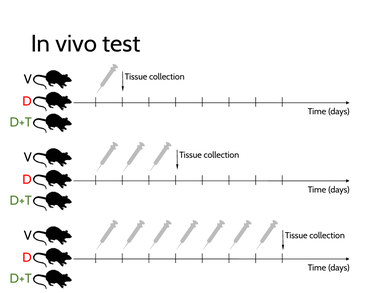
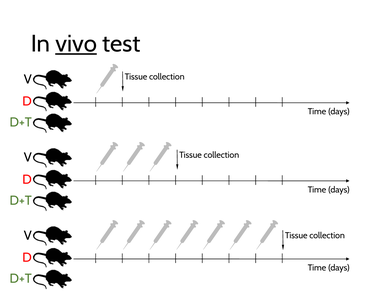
vivo underline: none -> present
